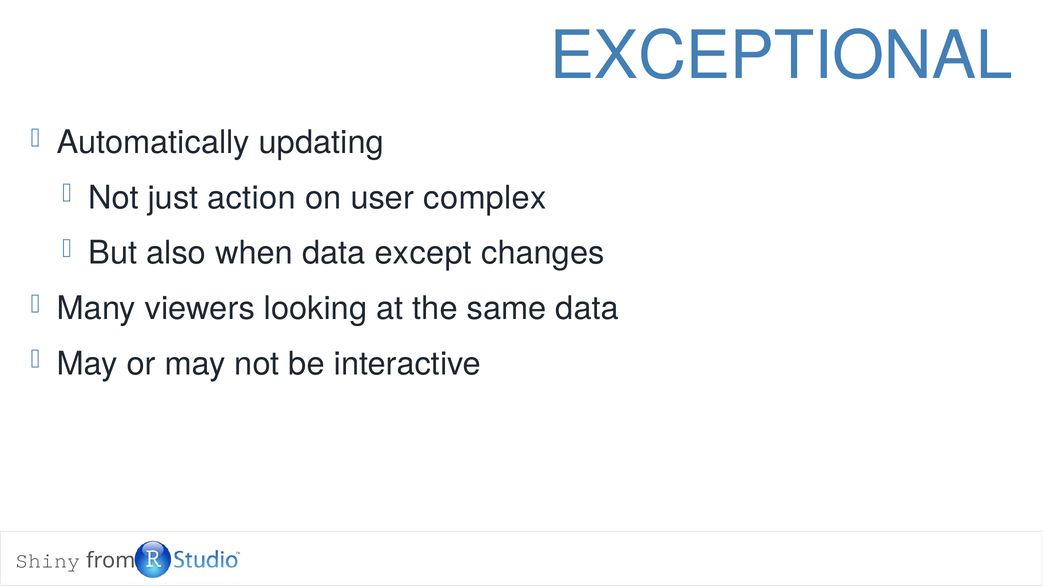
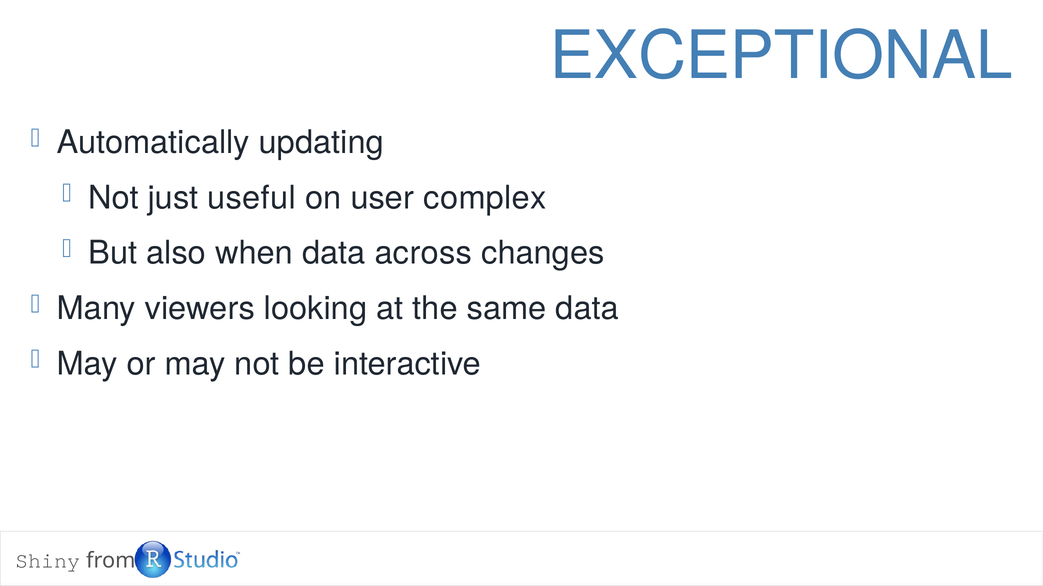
action: action -> useful
except: except -> across
